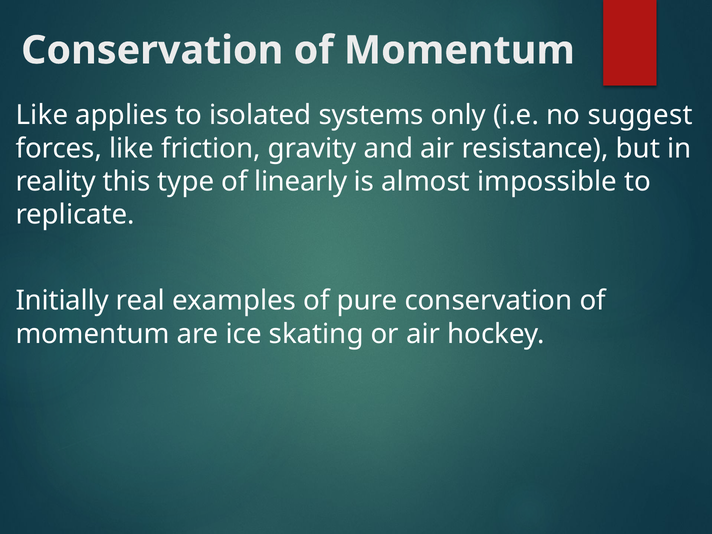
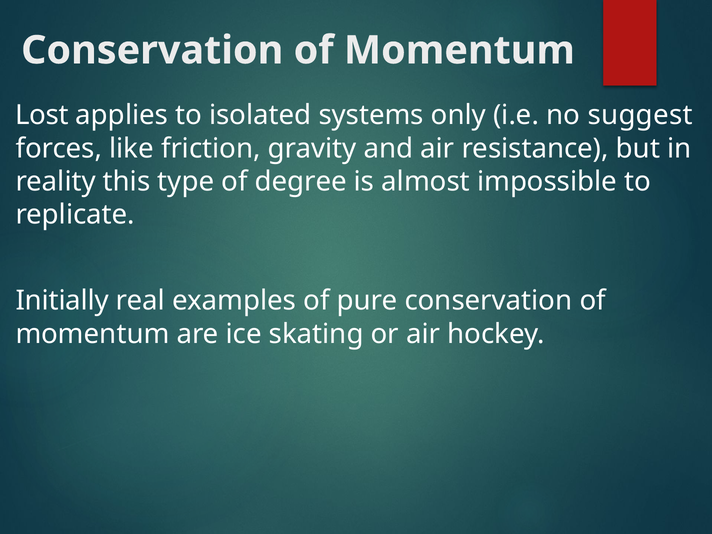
Like at (42, 115): Like -> Lost
linearly: linearly -> degree
